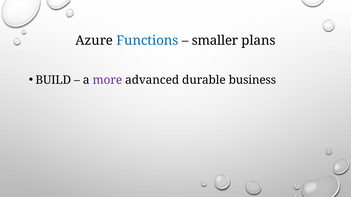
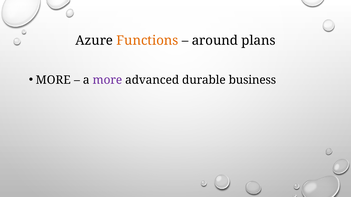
Functions colour: blue -> orange
smaller: smaller -> around
BUILD at (53, 80): BUILD -> MORE
